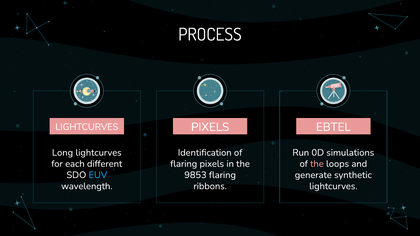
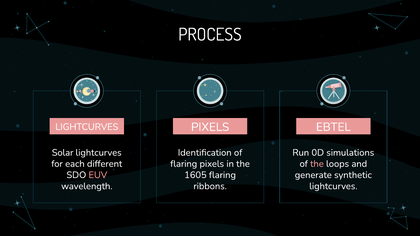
Long: Long -> Solar
EUV colour: light blue -> pink
9853: 9853 -> 1605
